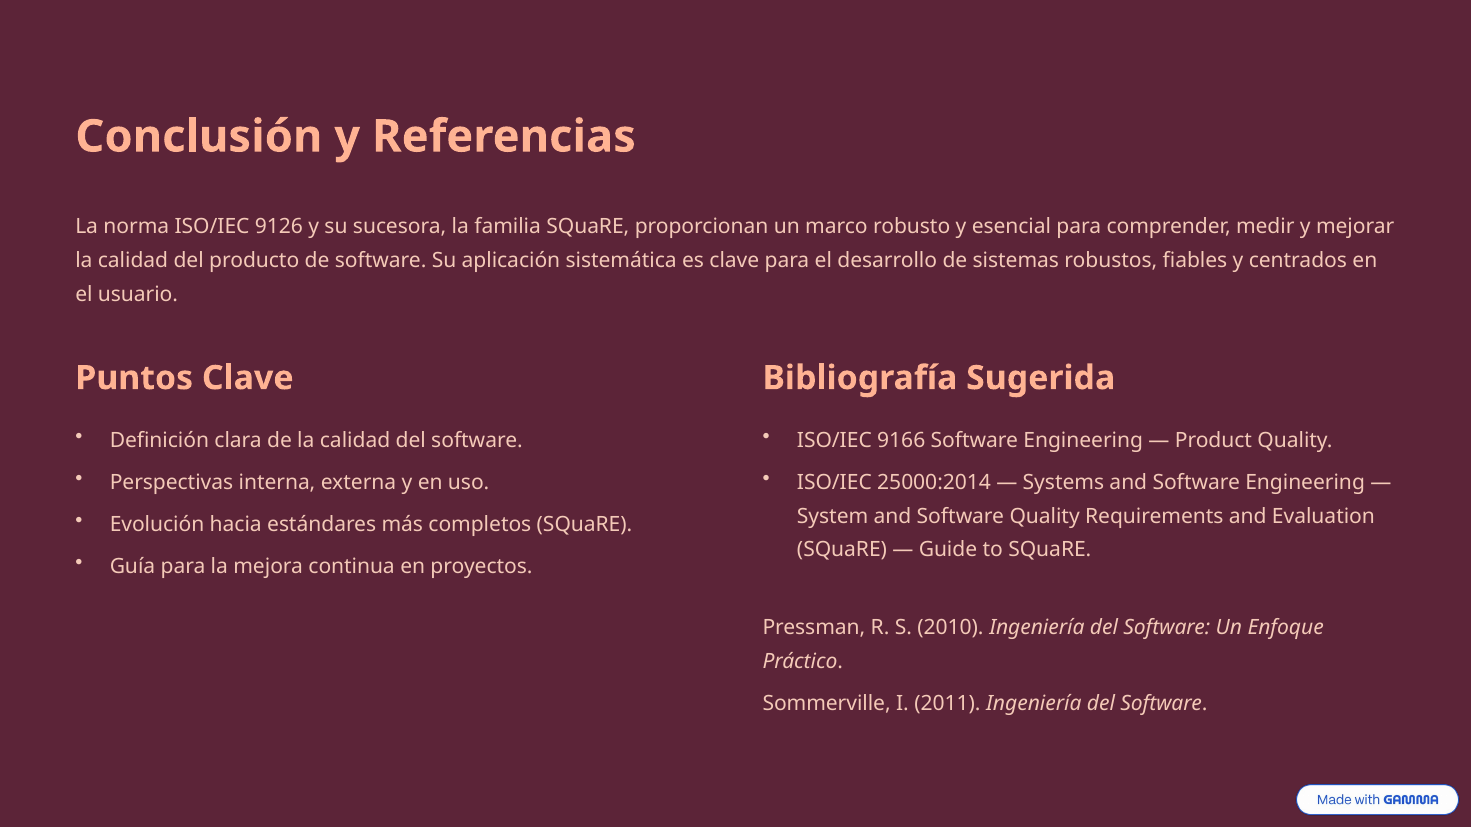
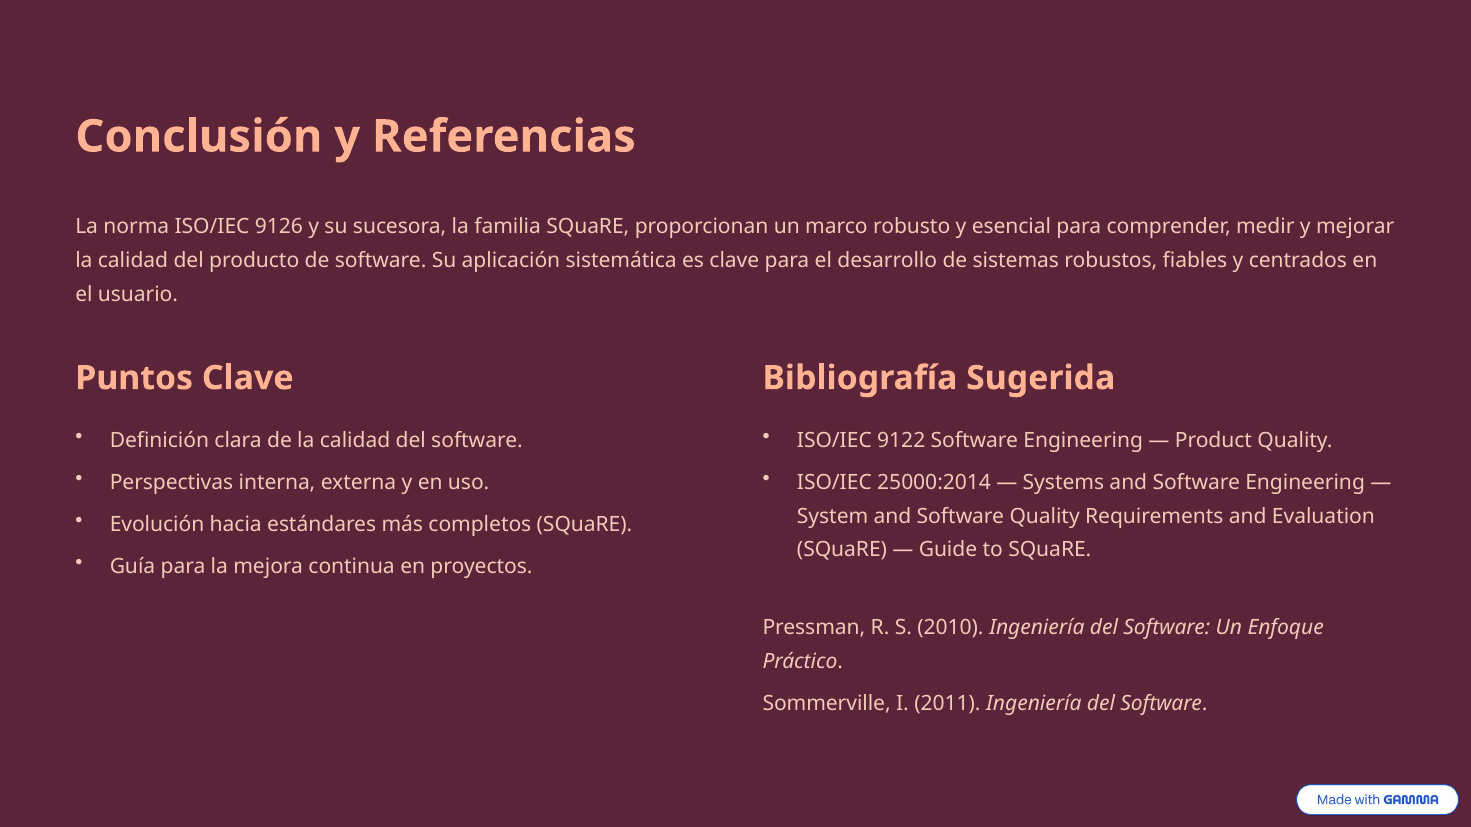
9166: 9166 -> 9122
